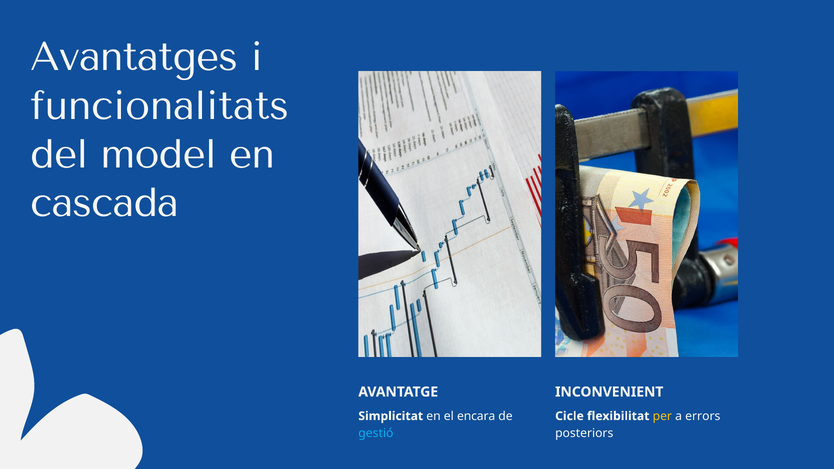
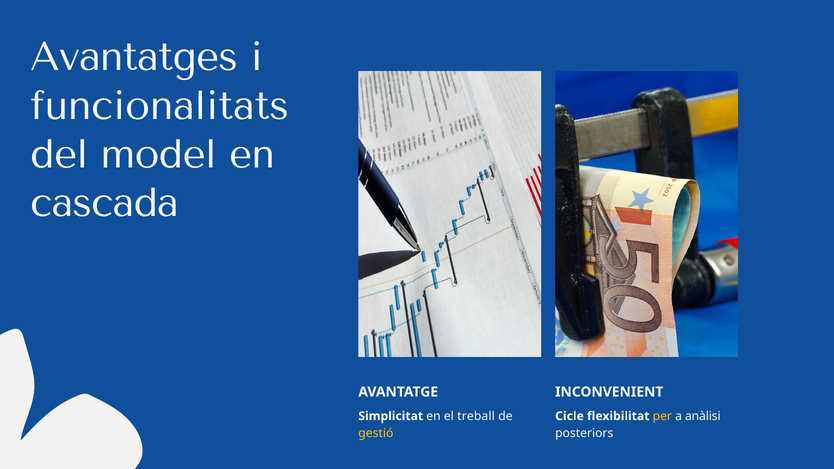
encara: encara -> treball
errors: errors -> anàlisi
gestió colour: light blue -> yellow
